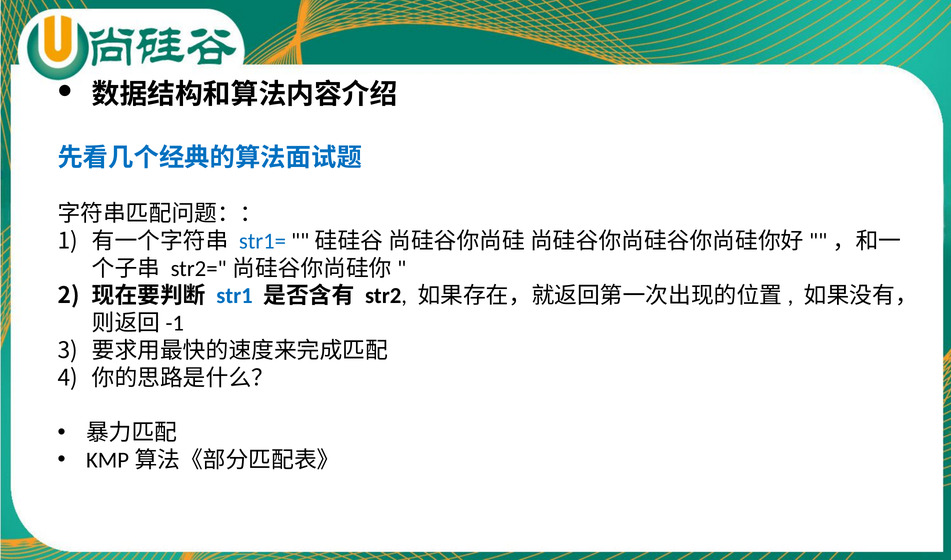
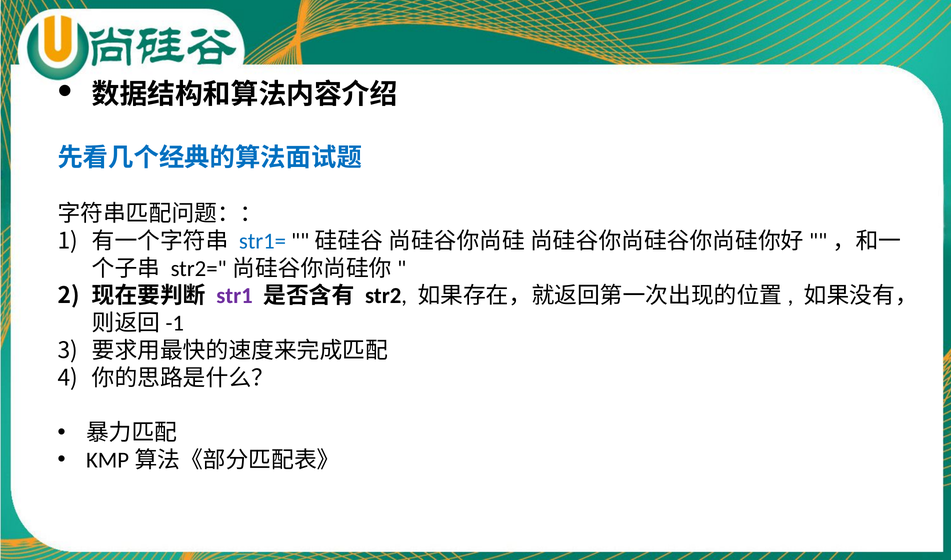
str1 colour: blue -> purple
